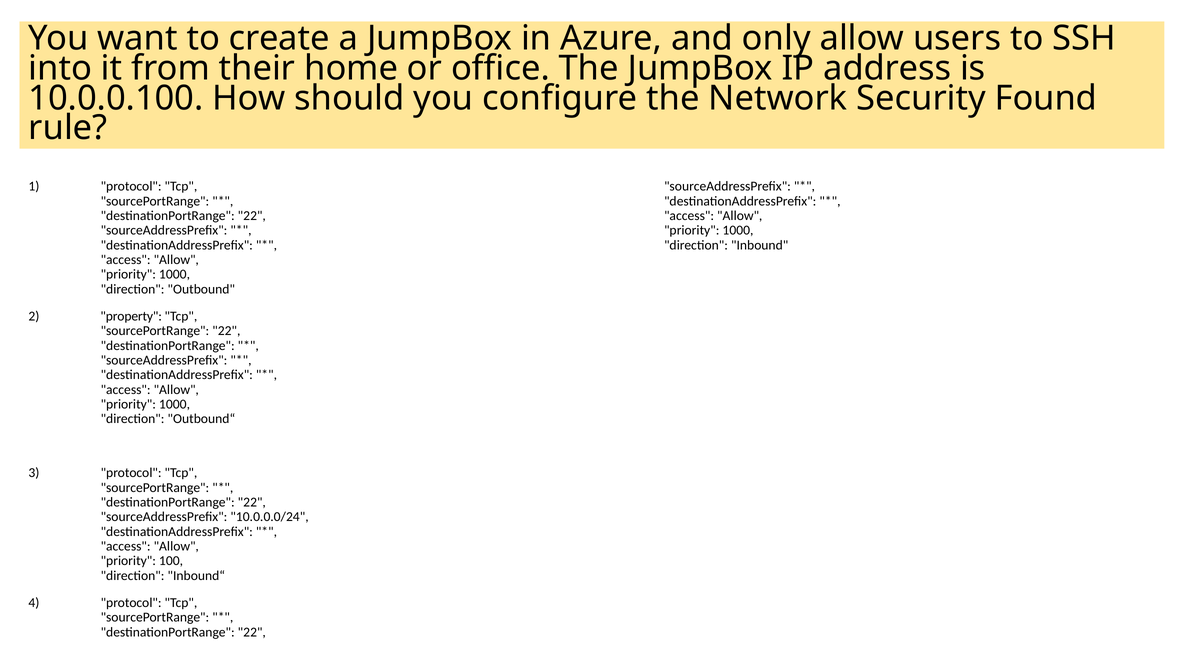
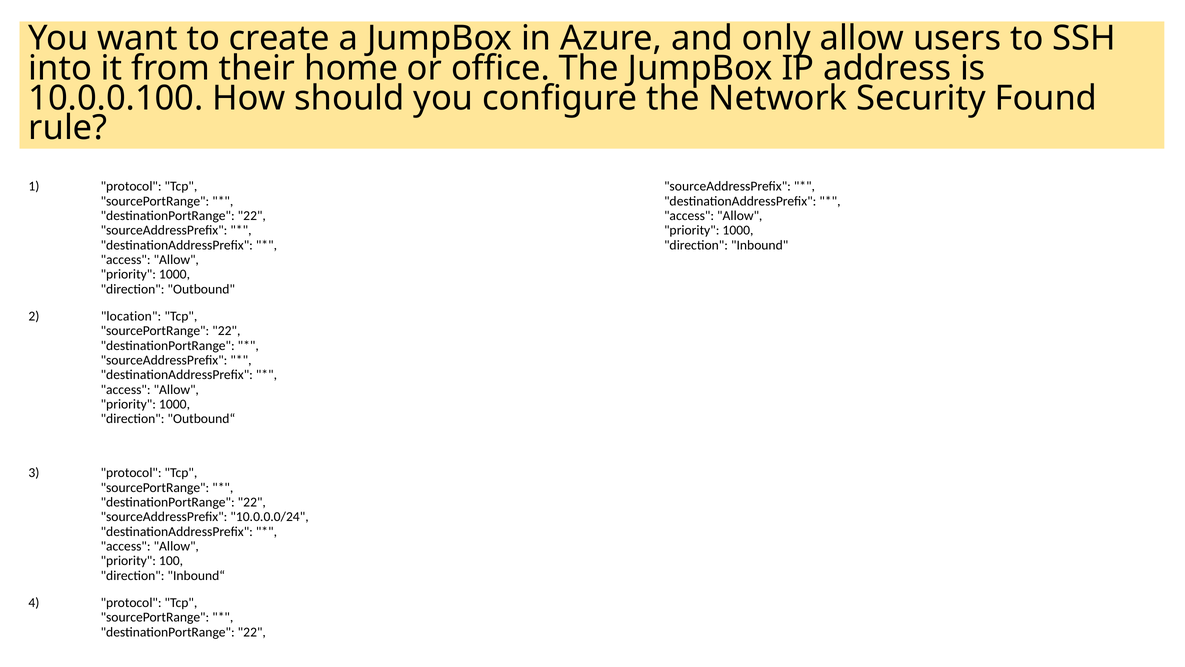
property: property -> location
